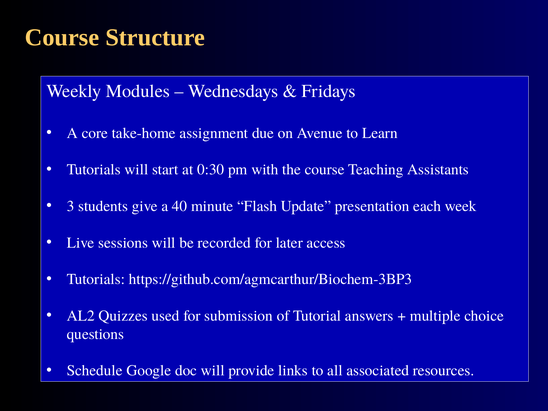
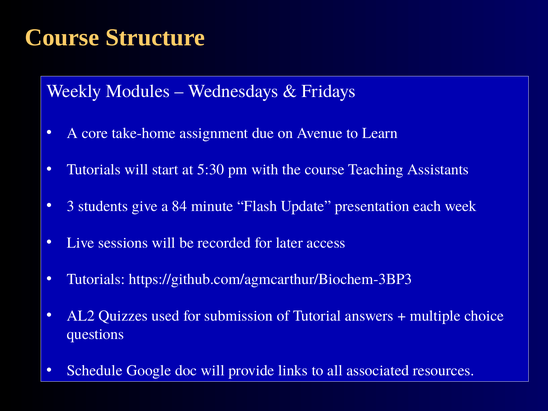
0:30: 0:30 -> 5:30
40: 40 -> 84
